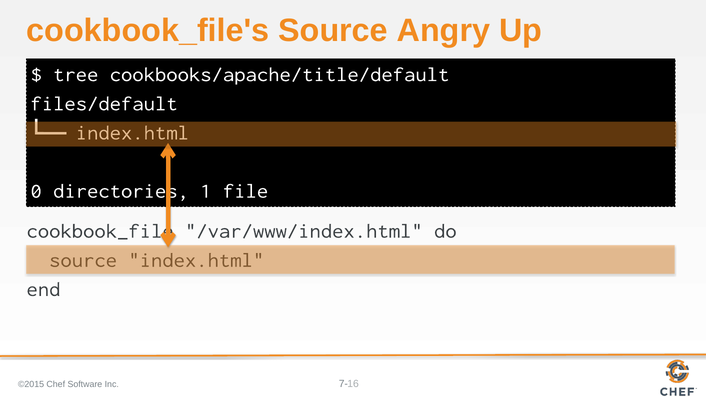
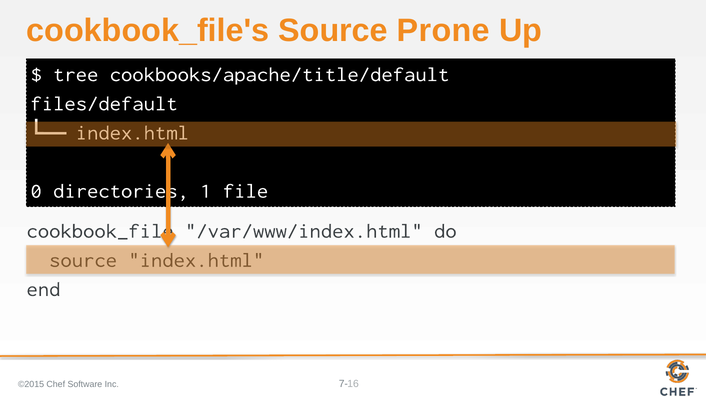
Angry: Angry -> Prone
